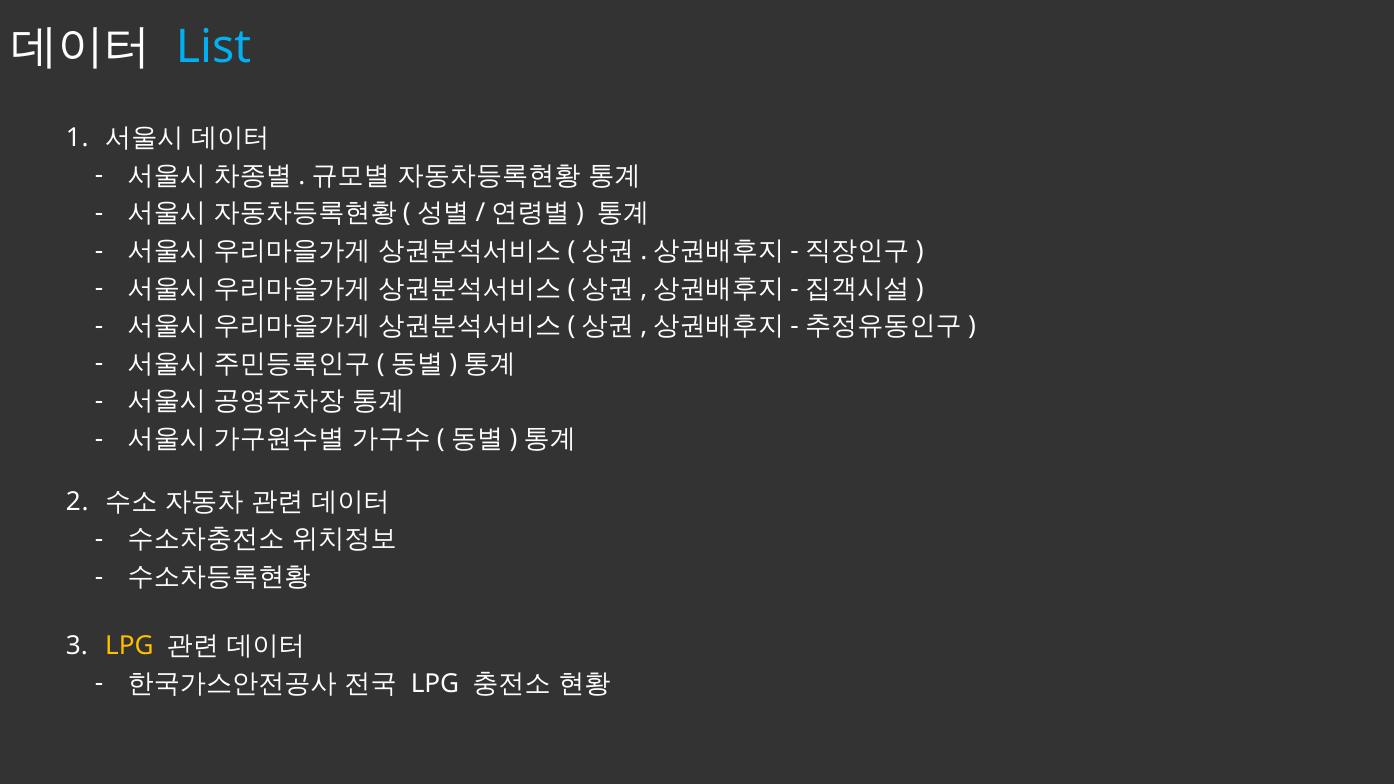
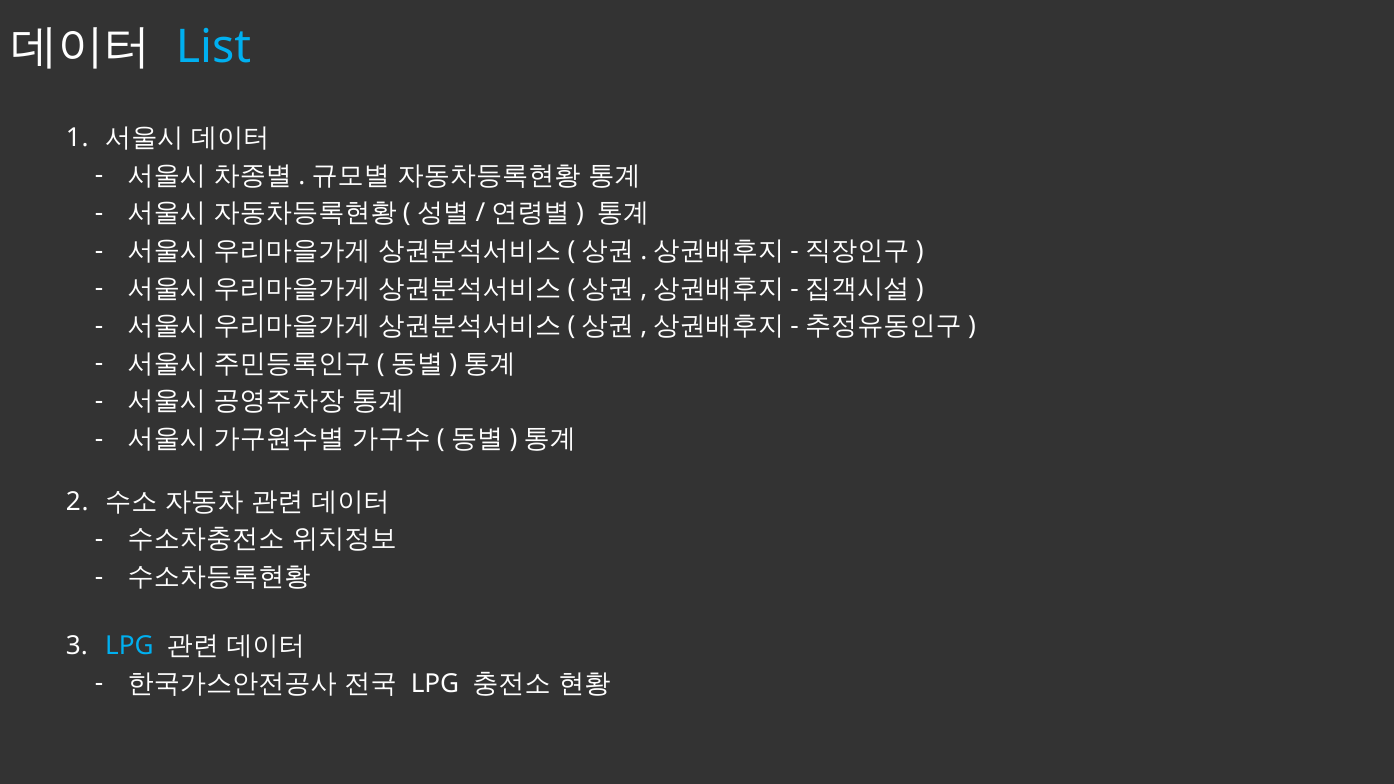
LPG at (129, 646) colour: yellow -> light blue
